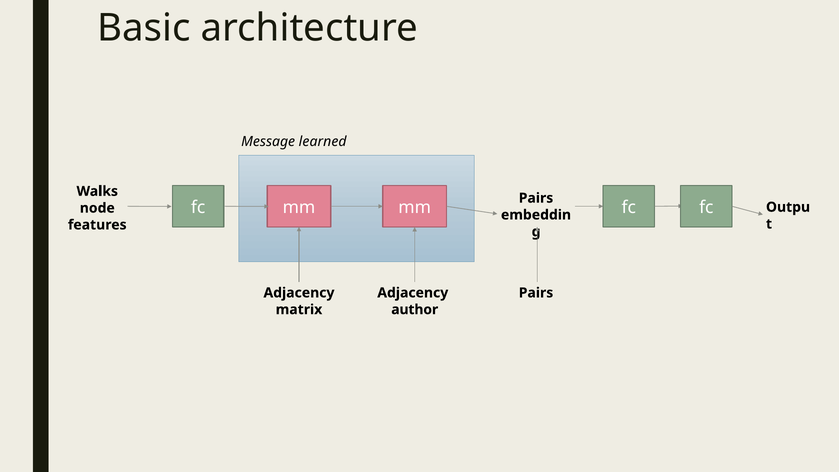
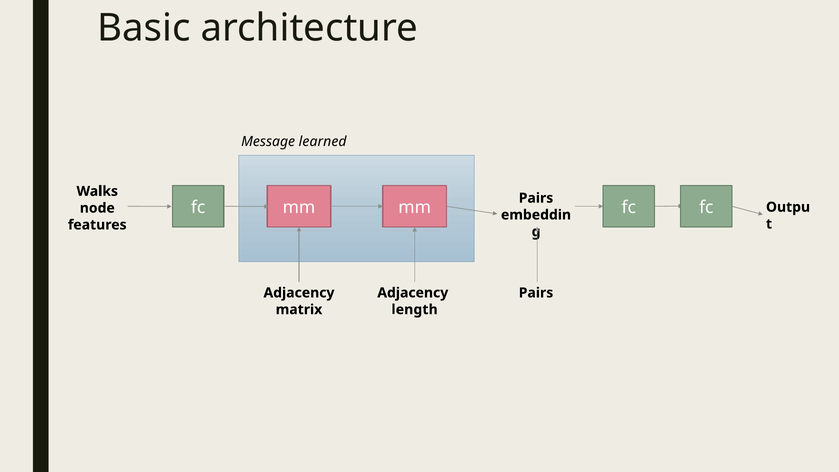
author: author -> length
